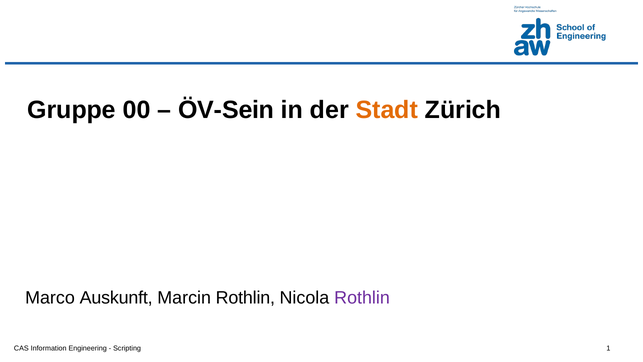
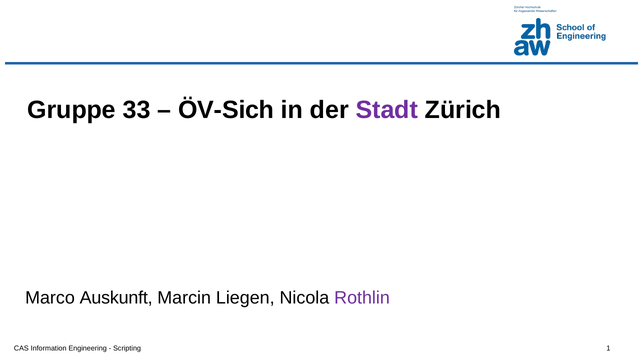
00: 00 -> 33
ÖV-Sein: ÖV-Sein -> ÖV-Sich
Stadt colour: orange -> purple
Marcin Rothlin: Rothlin -> Liegen
